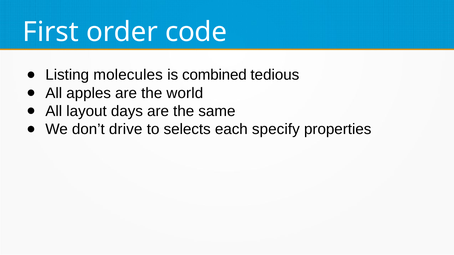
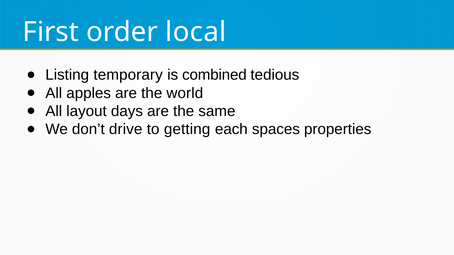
code: code -> local
molecules: molecules -> temporary
selects: selects -> getting
specify: specify -> spaces
